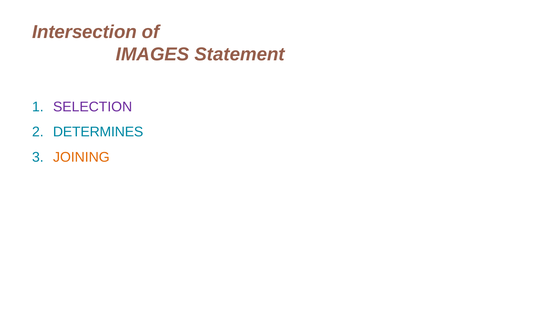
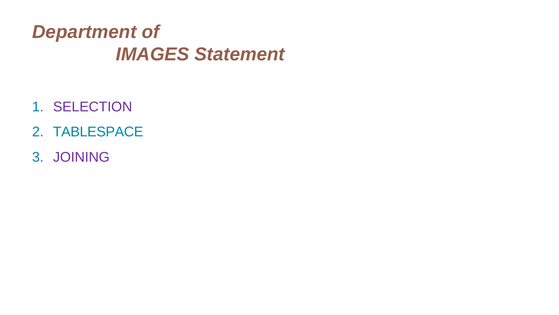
Intersection: Intersection -> Department
DETERMINES: DETERMINES -> TABLESPACE
JOINING colour: orange -> purple
